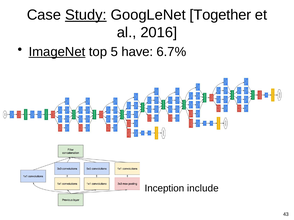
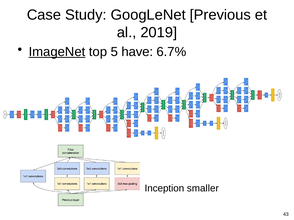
Study underline: present -> none
Together: Together -> Previous
2016: 2016 -> 2019
include: include -> smaller
